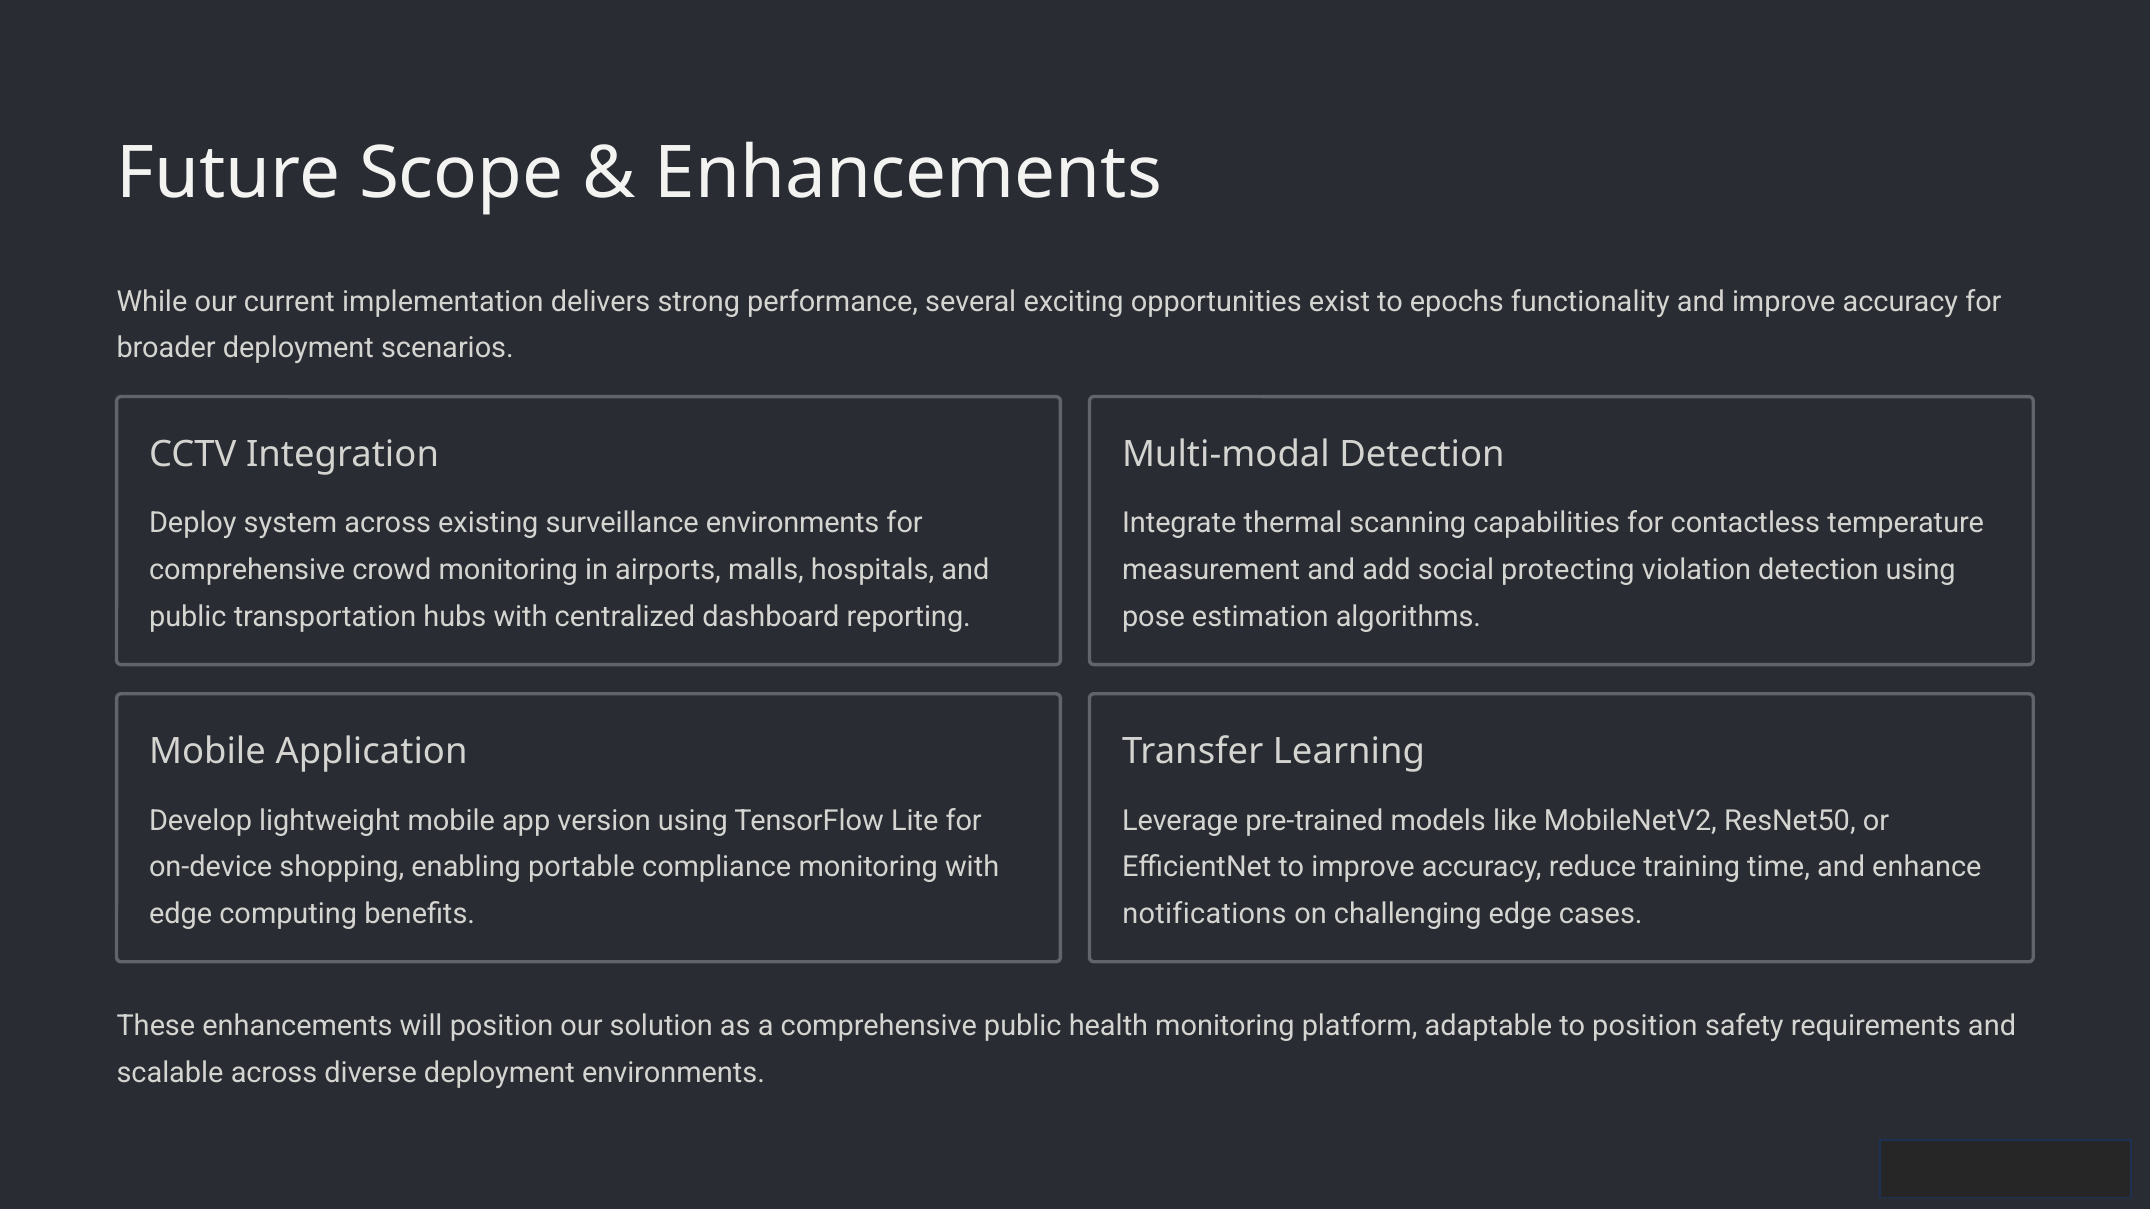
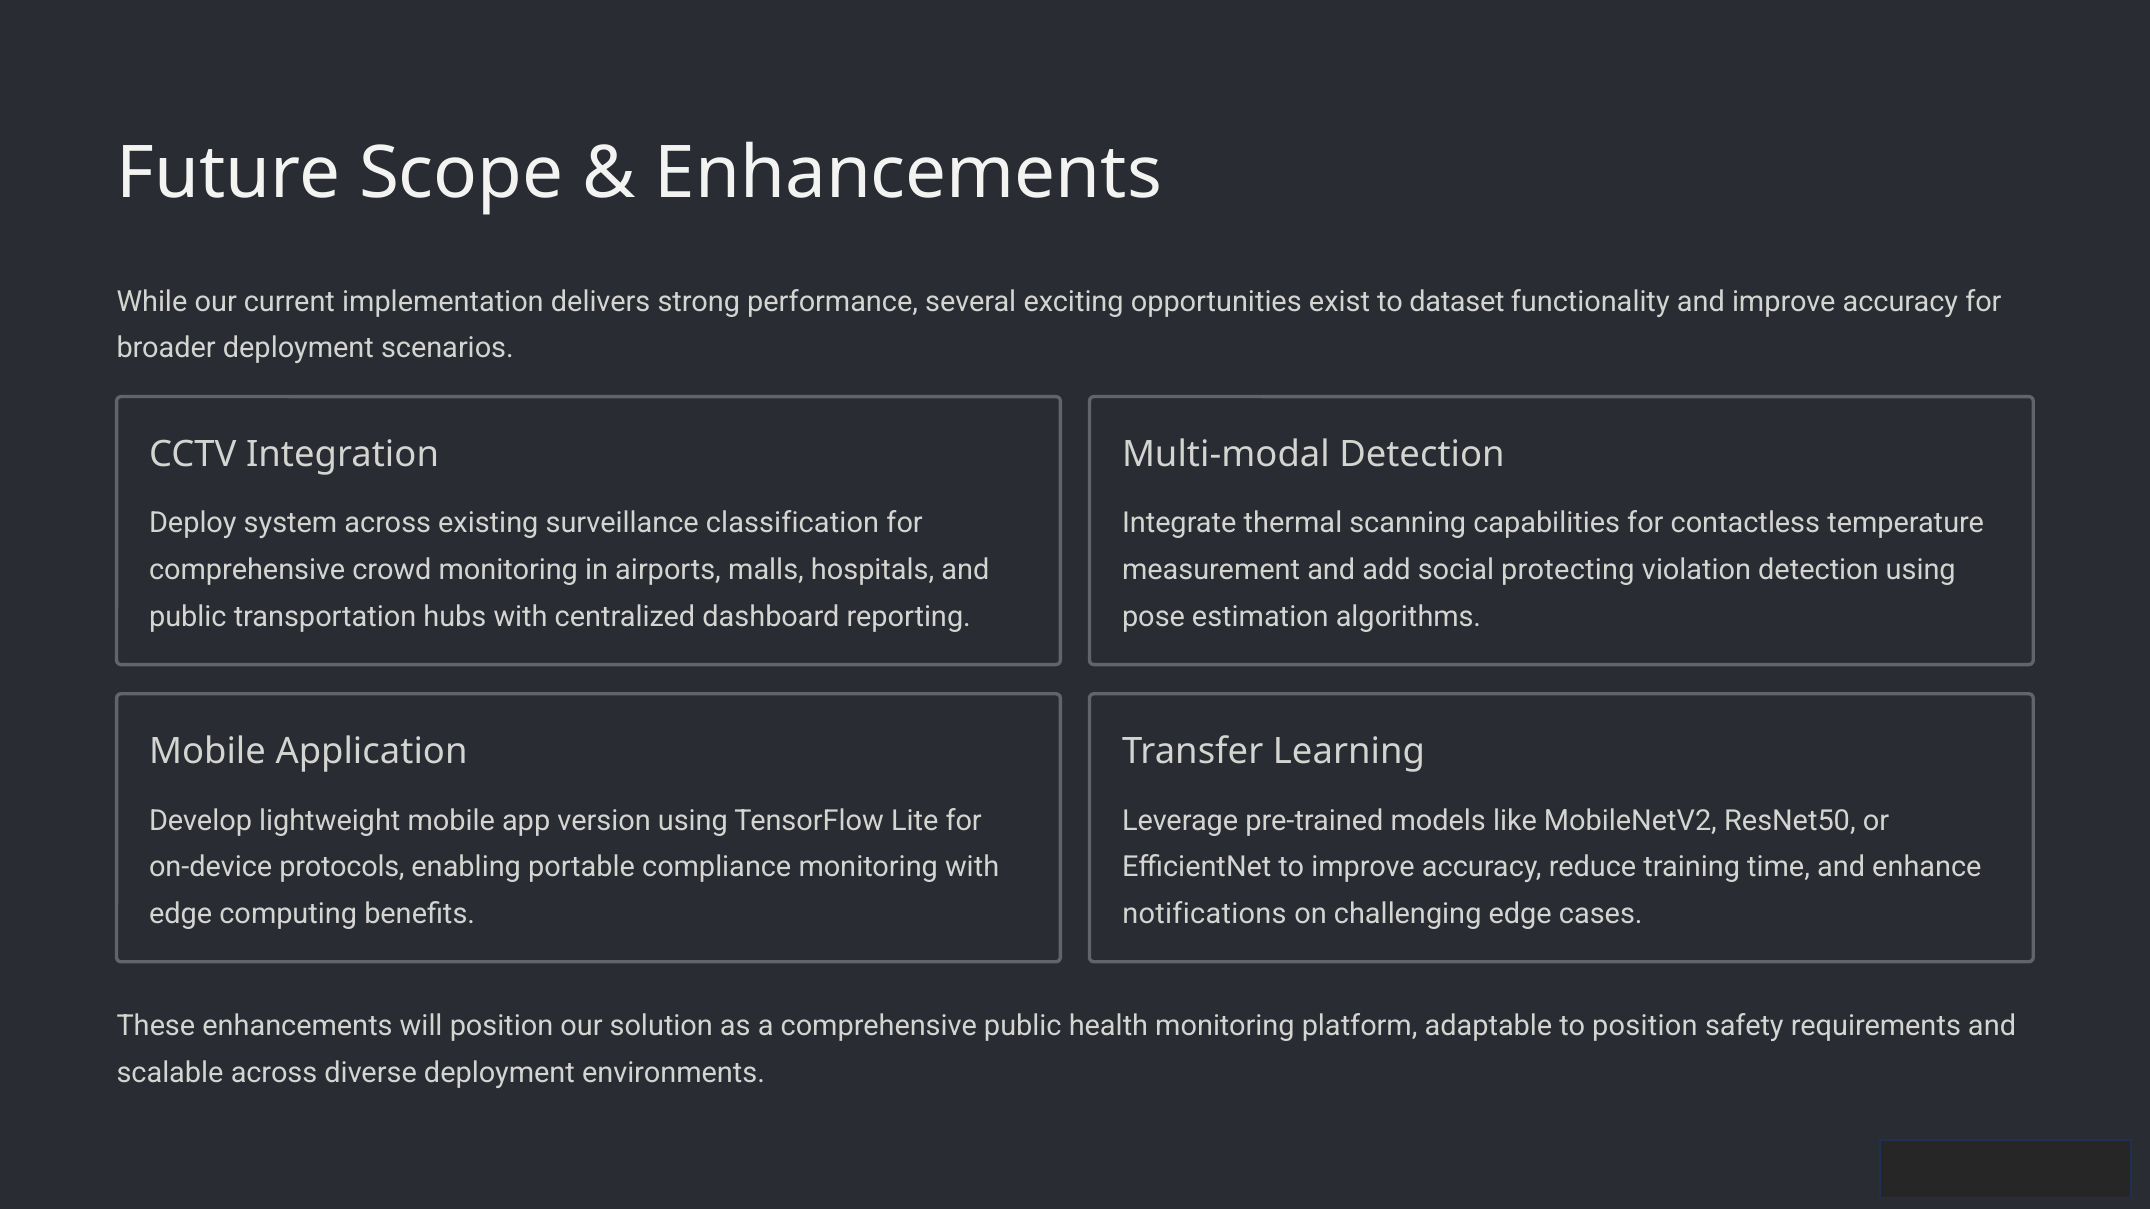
epochs: epochs -> dataset
surveillance environments: environments -> classification
shopping: shopping -> protocols
